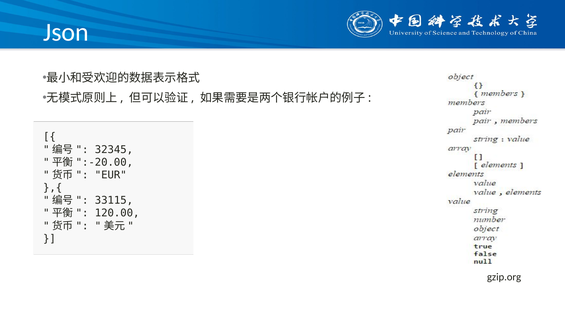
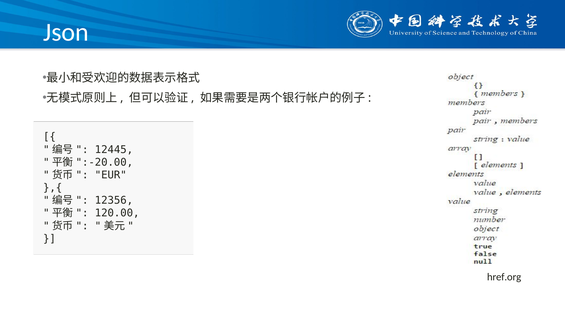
32345: 32345 -> 12445
33115: 33115 -> 12356
gzip.org: gzip.org -> href.org
